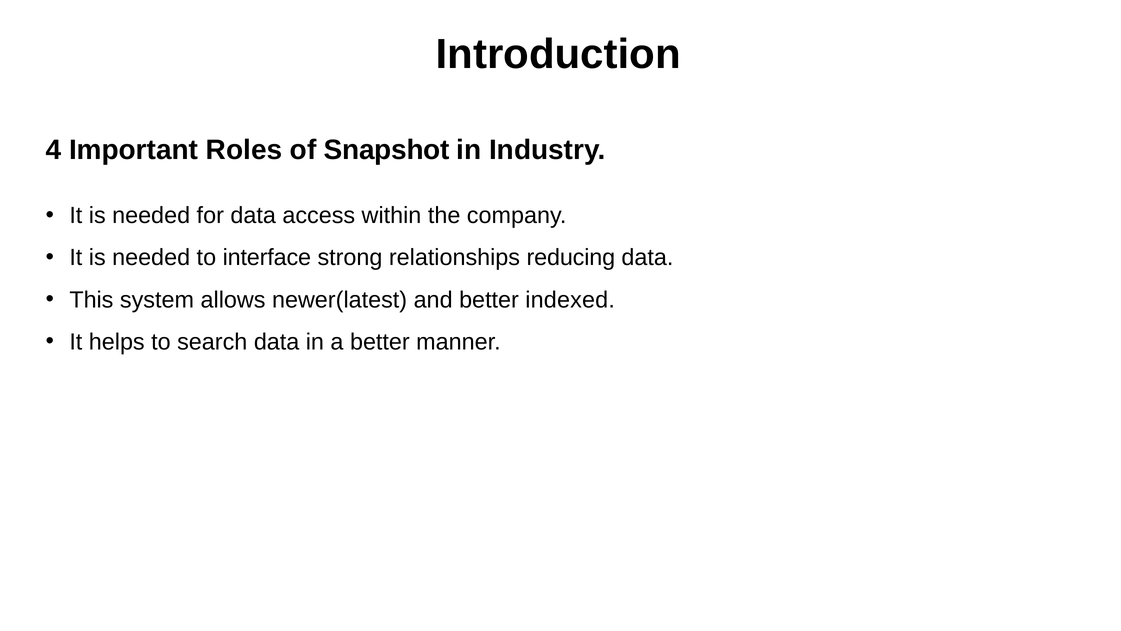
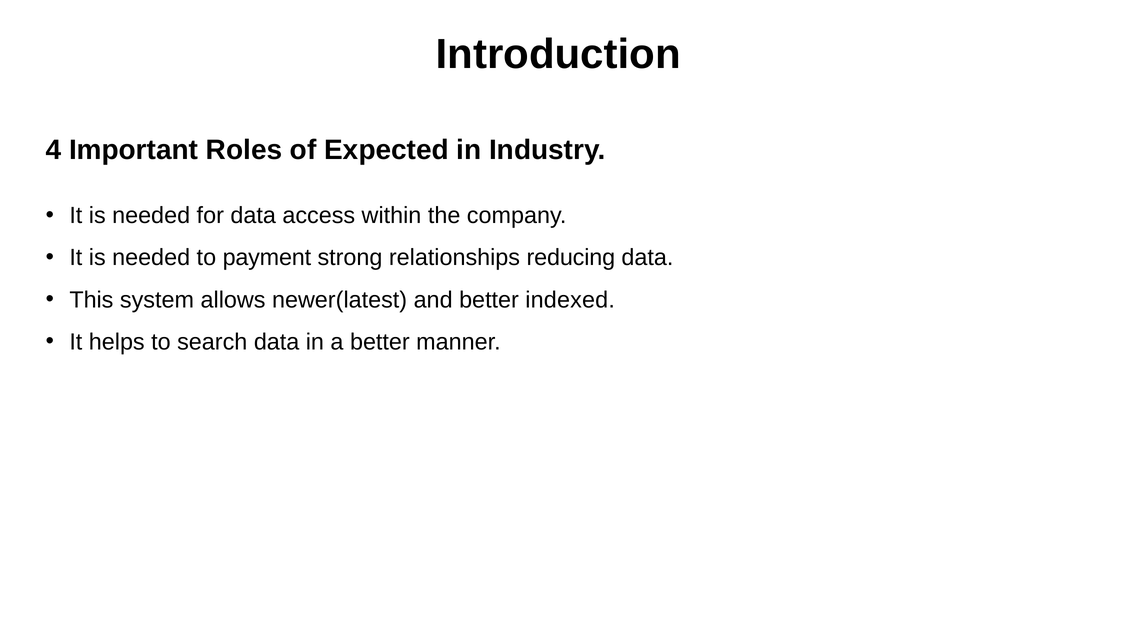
Snapshot: Snapshot -> Expected
interface: interface -> payment
